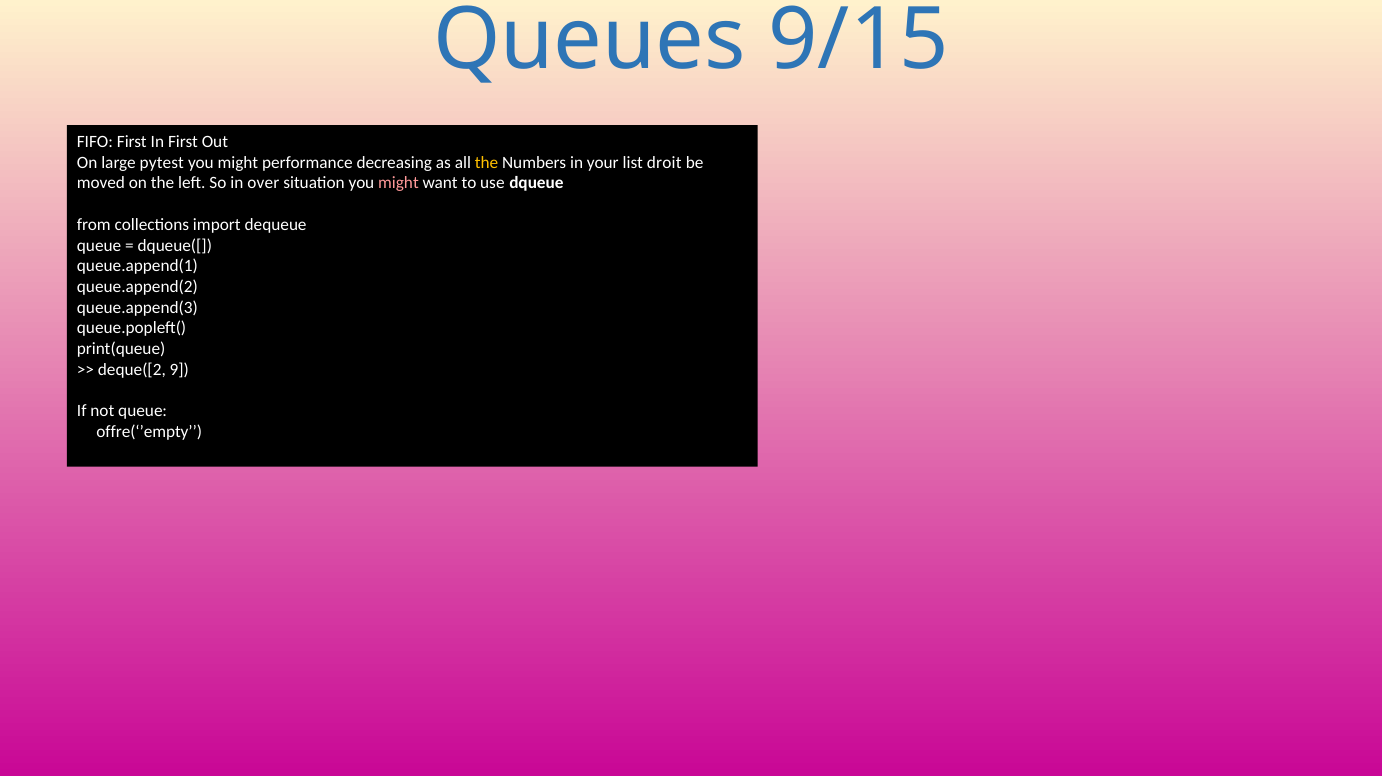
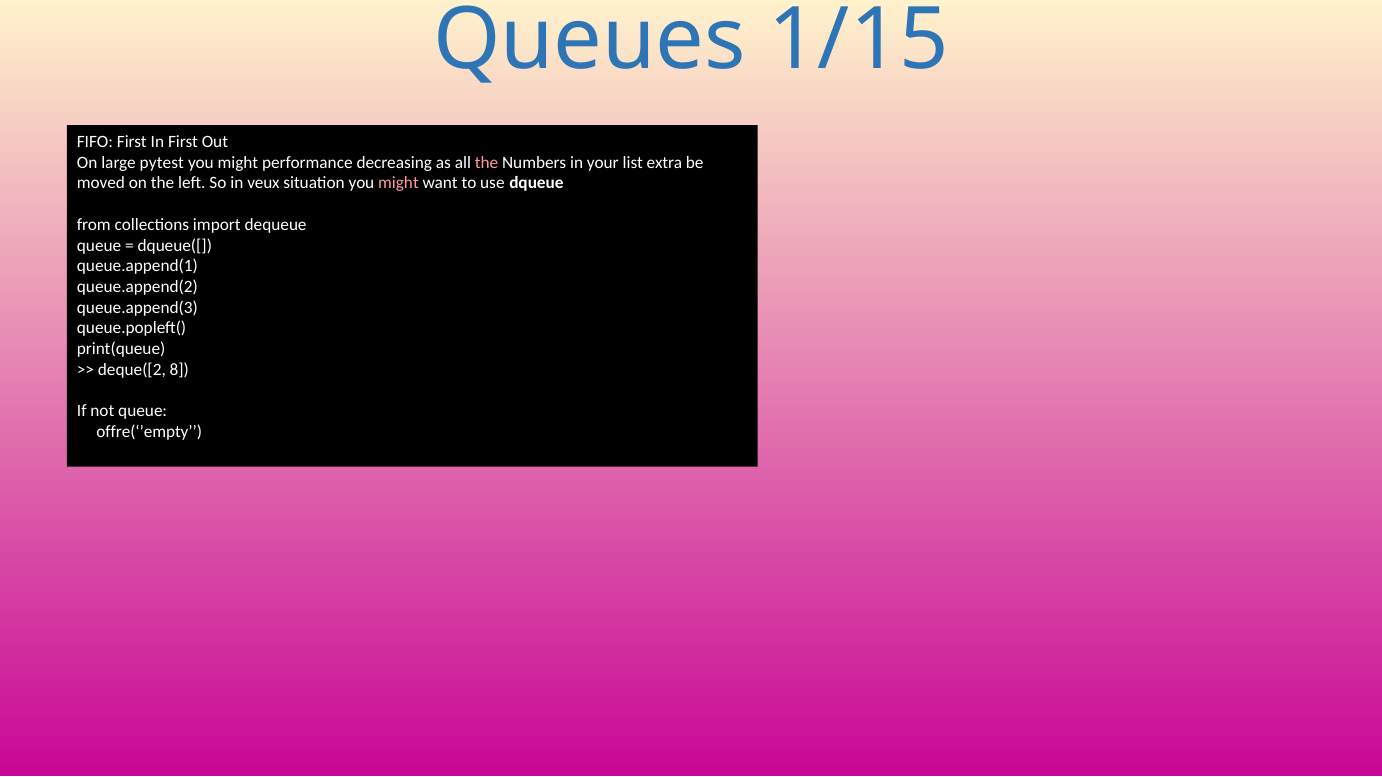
9/15: 9/15 -> 1/15
the at (486, 163) colour: yellow -> pink
droit: droit -> extra
over: over -> veux
9: 9 -> 8
